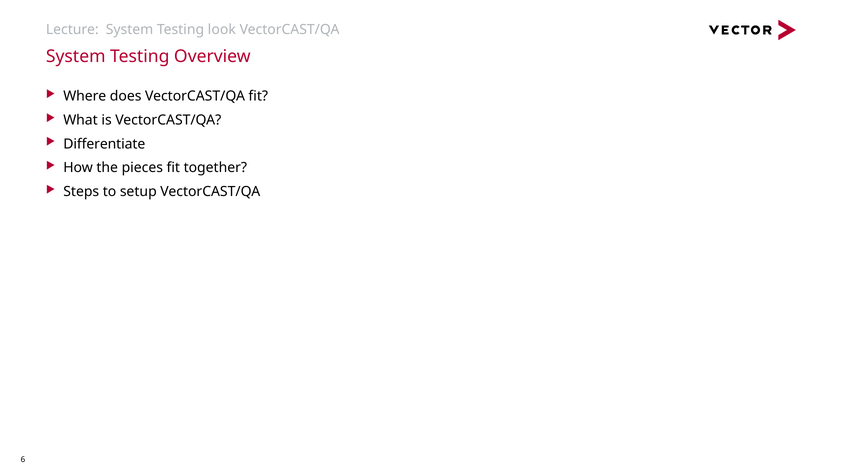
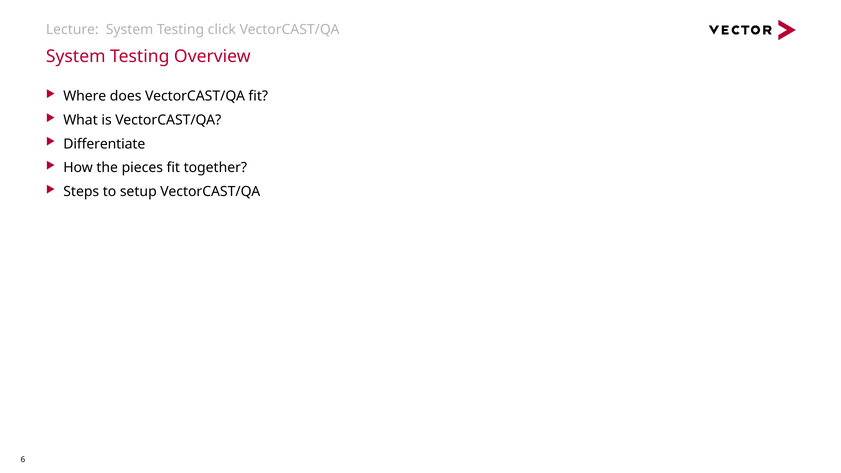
look: look -> click
